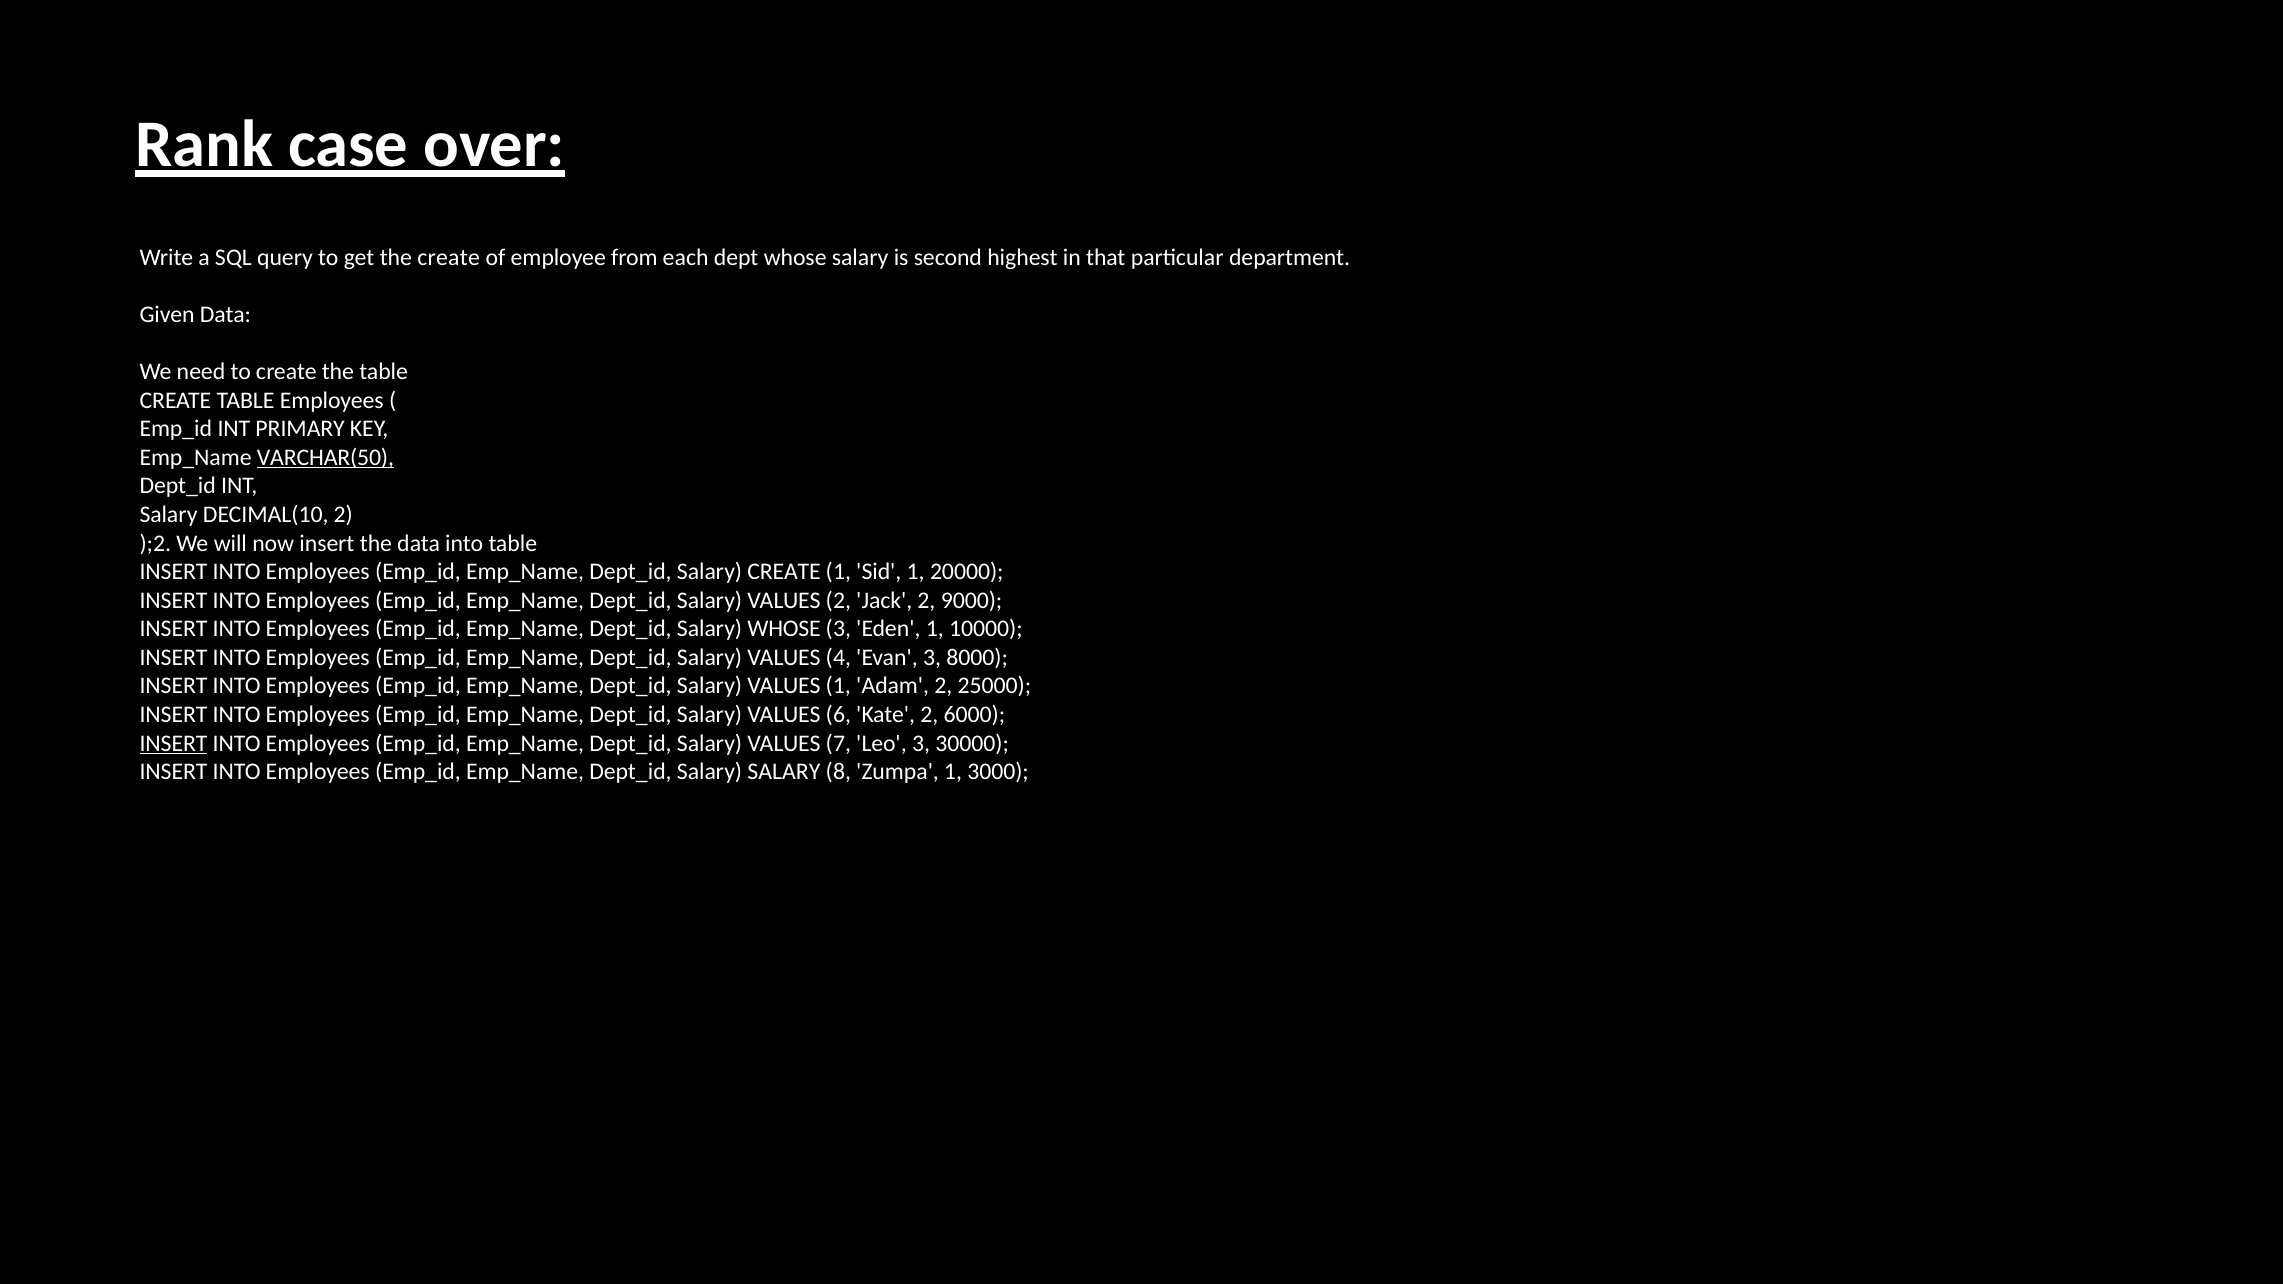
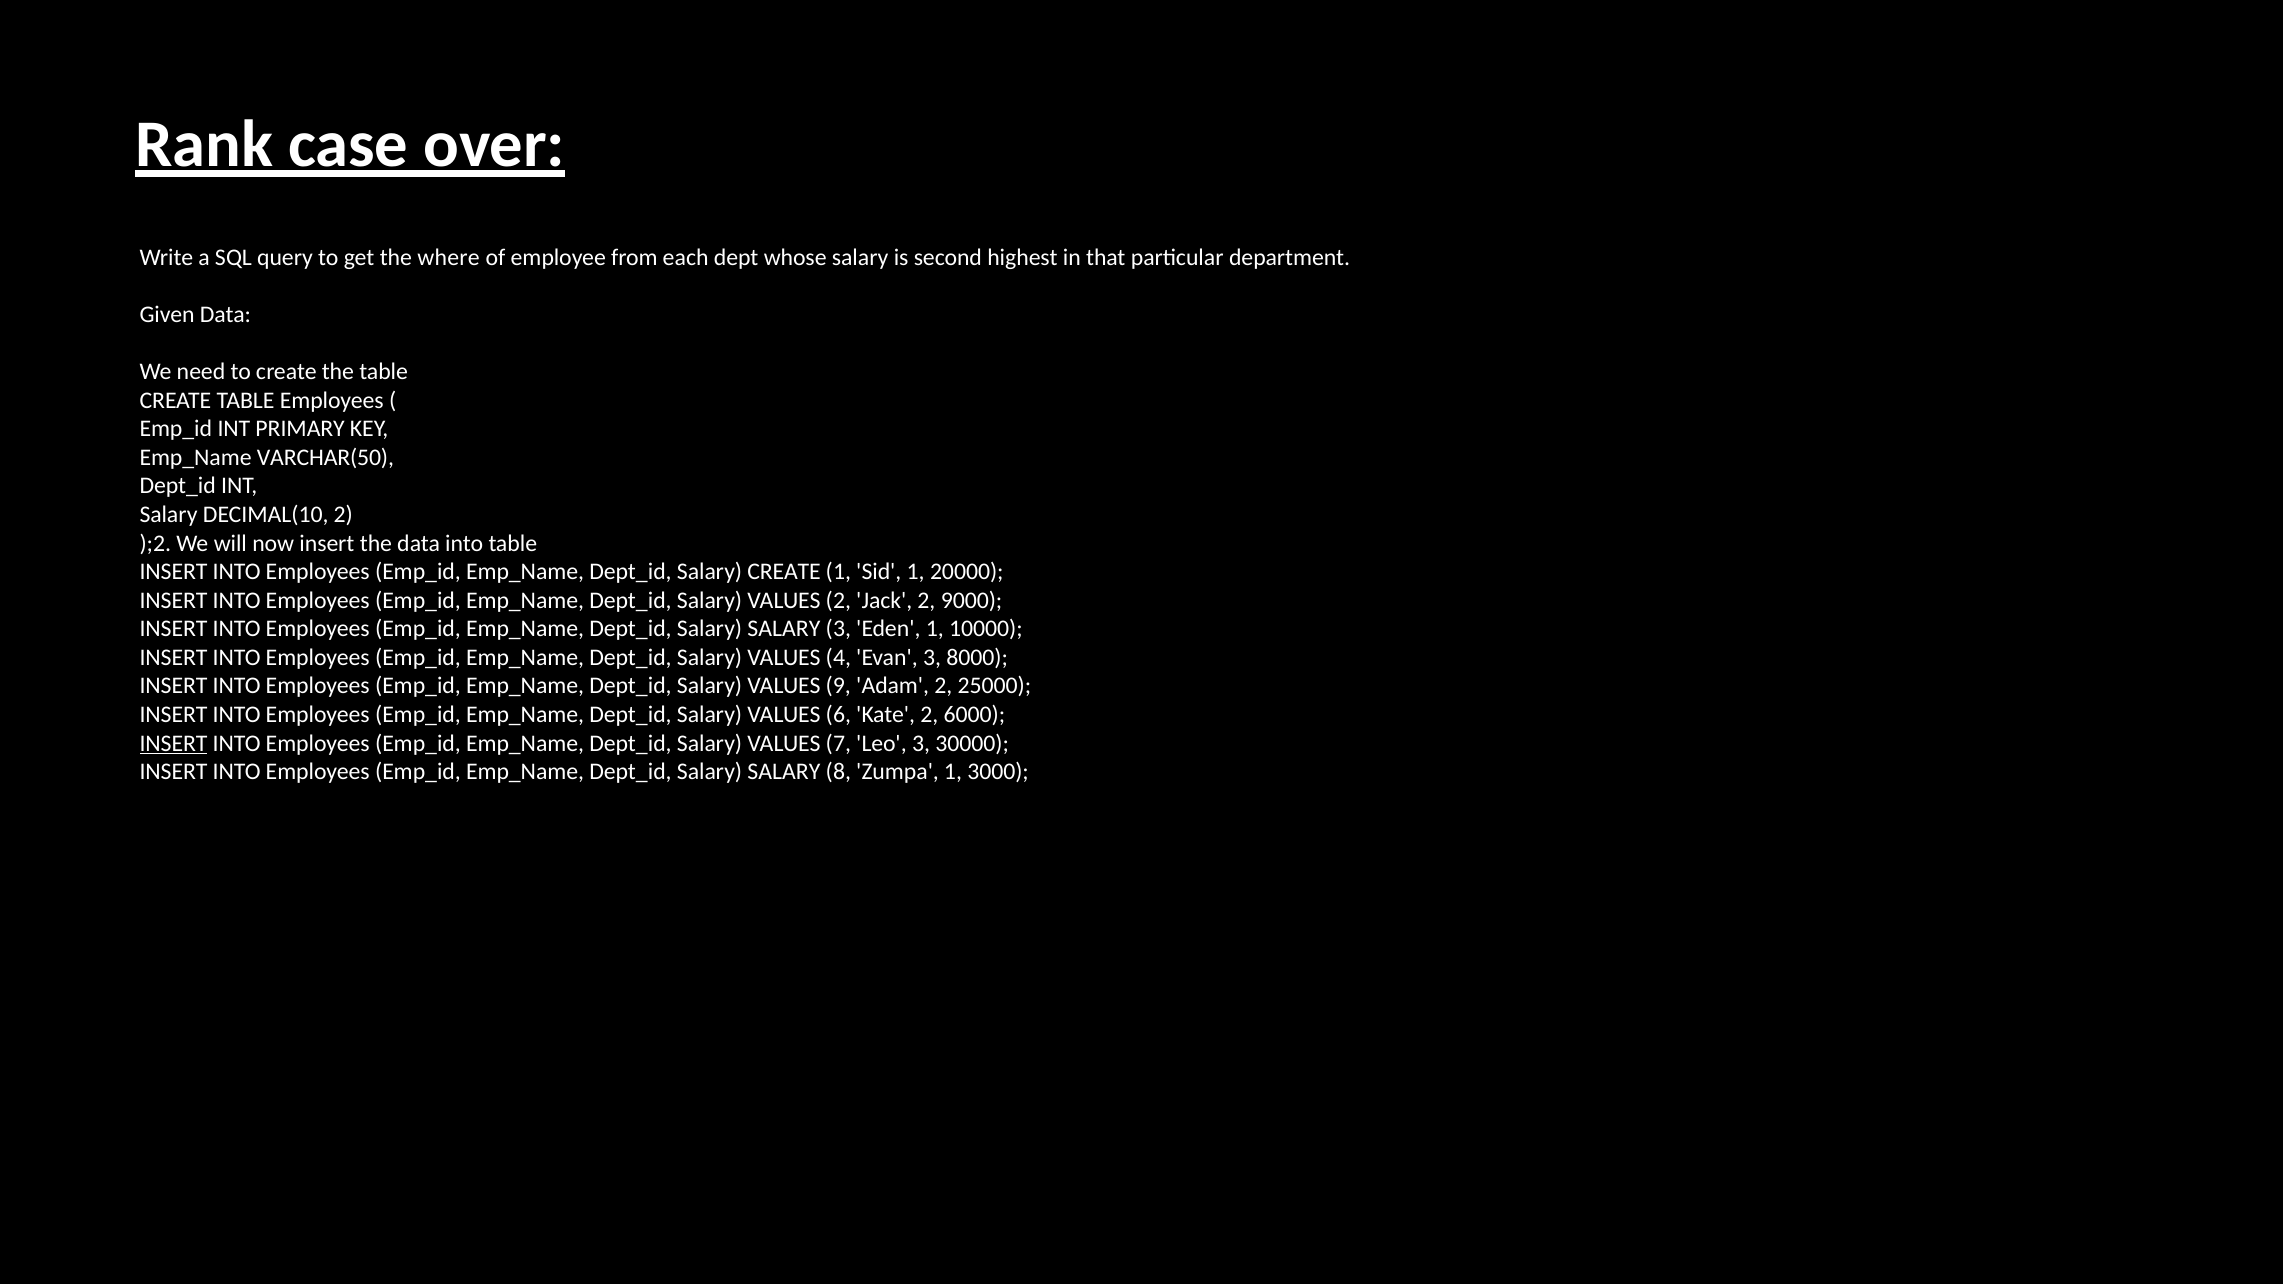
the create: create -> where
VARCHAR(50 underline: present -> none
WHOSE at (784, 629): WHOSE -> SALARY
VALUES 1: 1 -> 9
